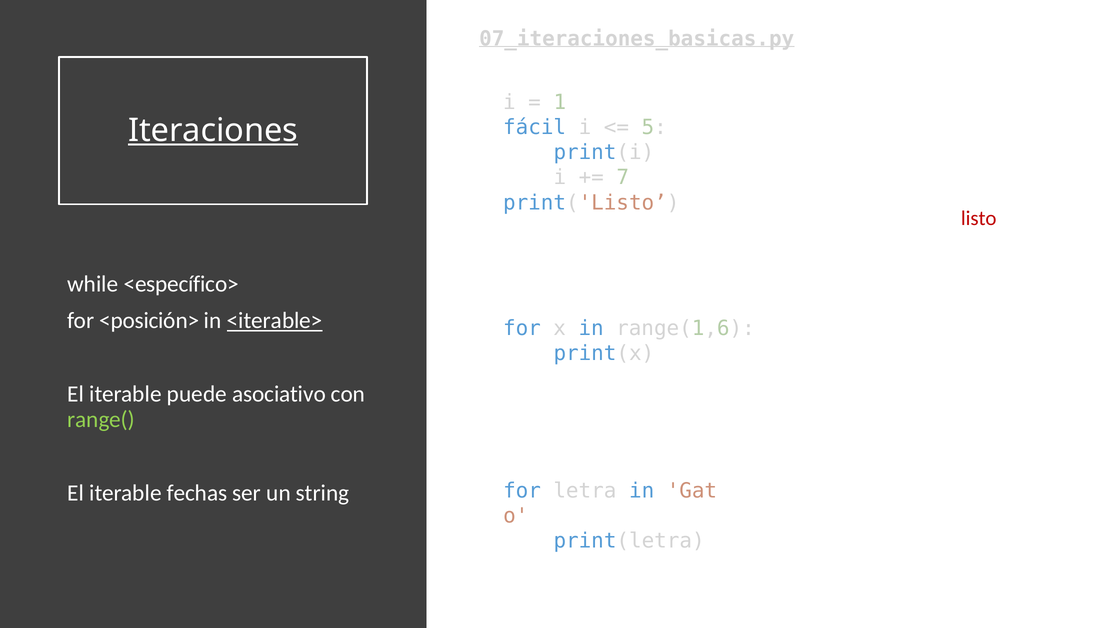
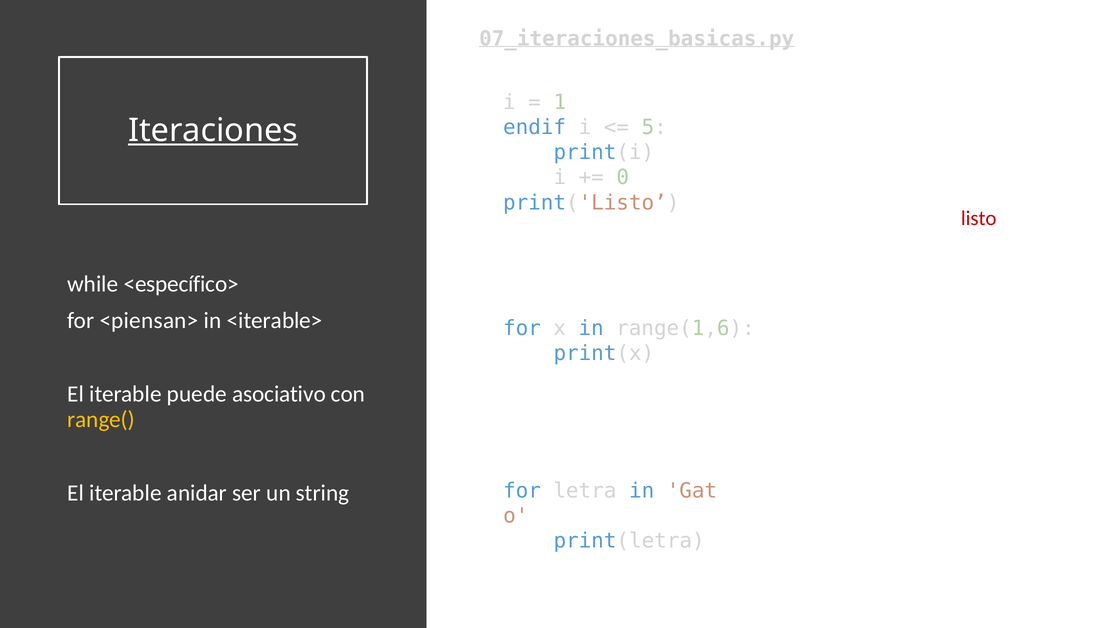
fácil: fácil -> endif
7: 7 -> 0
<posición>: <posición> -> <piensan>
<iterable> underline: present -> none
range( colour: light green -> yellow
fechas: fechas -> anidar
